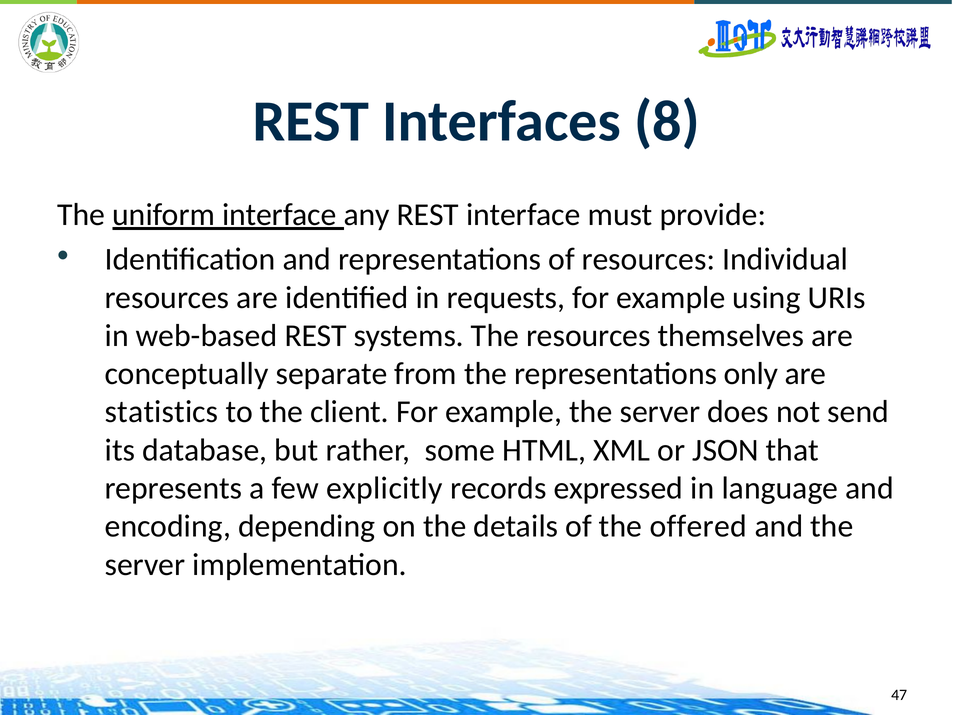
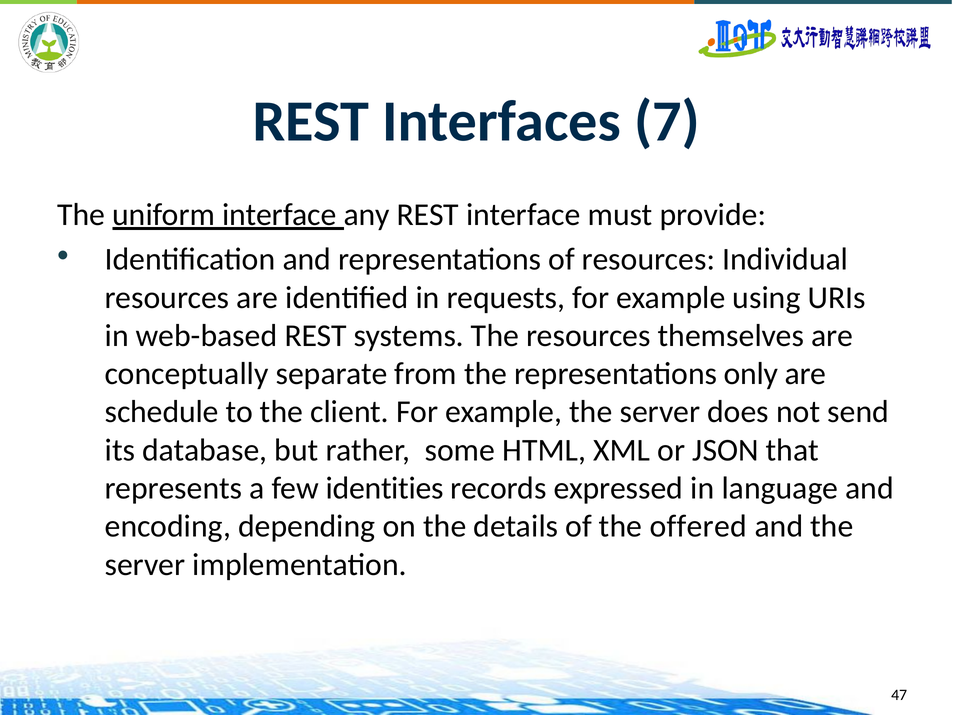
8: 8 -> 7
statistics: statistics -> schedule
explicitly: explicitly -> identities
